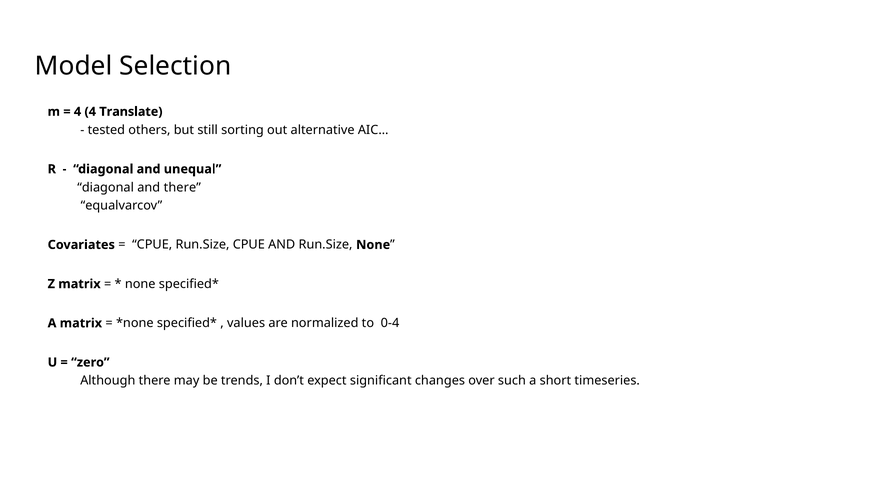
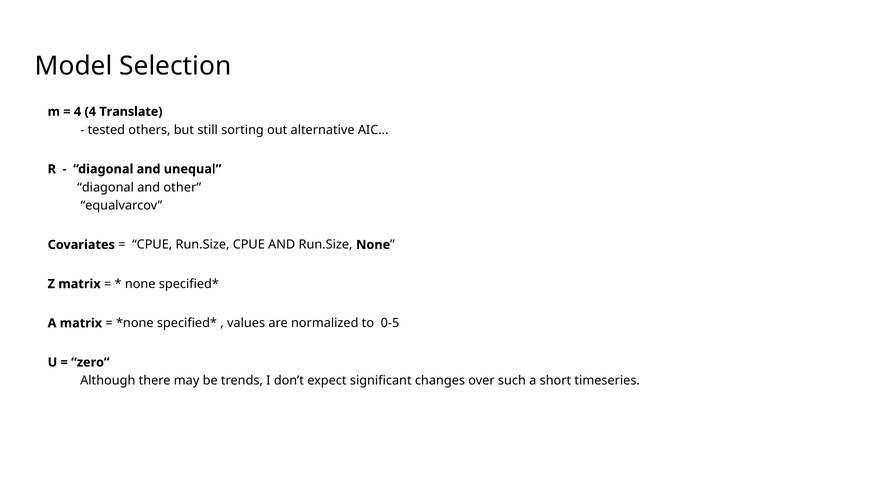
and there: there -> other
0-4: 0-4 -> 0-5
